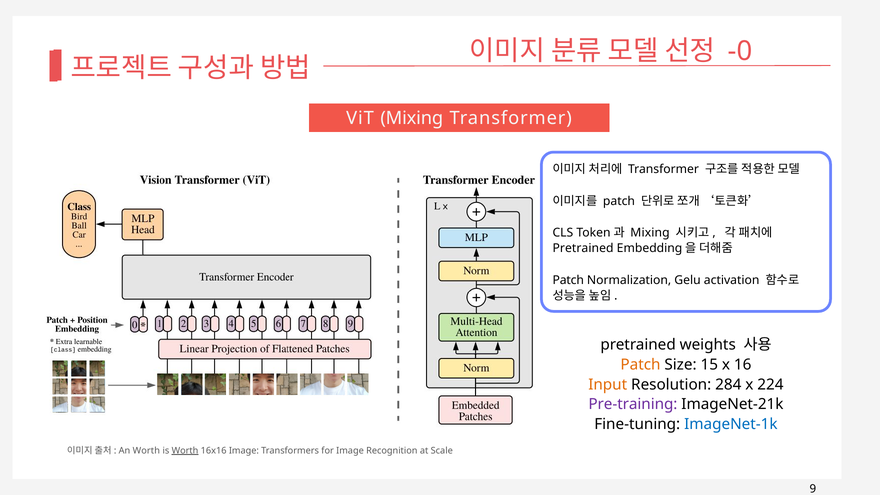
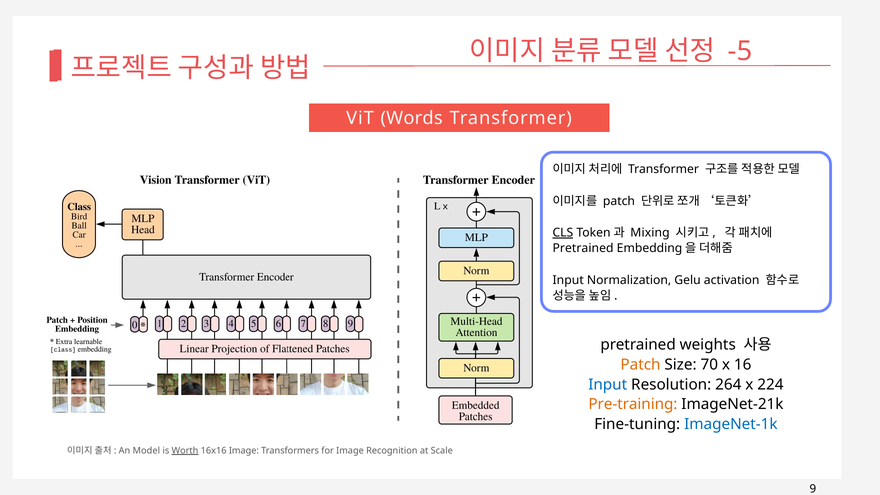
-0: -0 -> -5
ViT Mixing: Mixing -> Words
CLS underline: none -> present
Patch at (568, 280): Patch -> Input
15: 15 -> 70
Input at (608, 385) colour: orange -> blue
284: 284 -> 264
Pre-training colour: purple -> orange
An Worth: Worth -> Model
